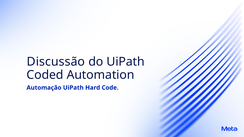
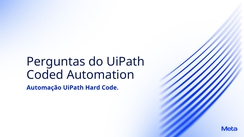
Discussão: Discussão -> Perguntas
